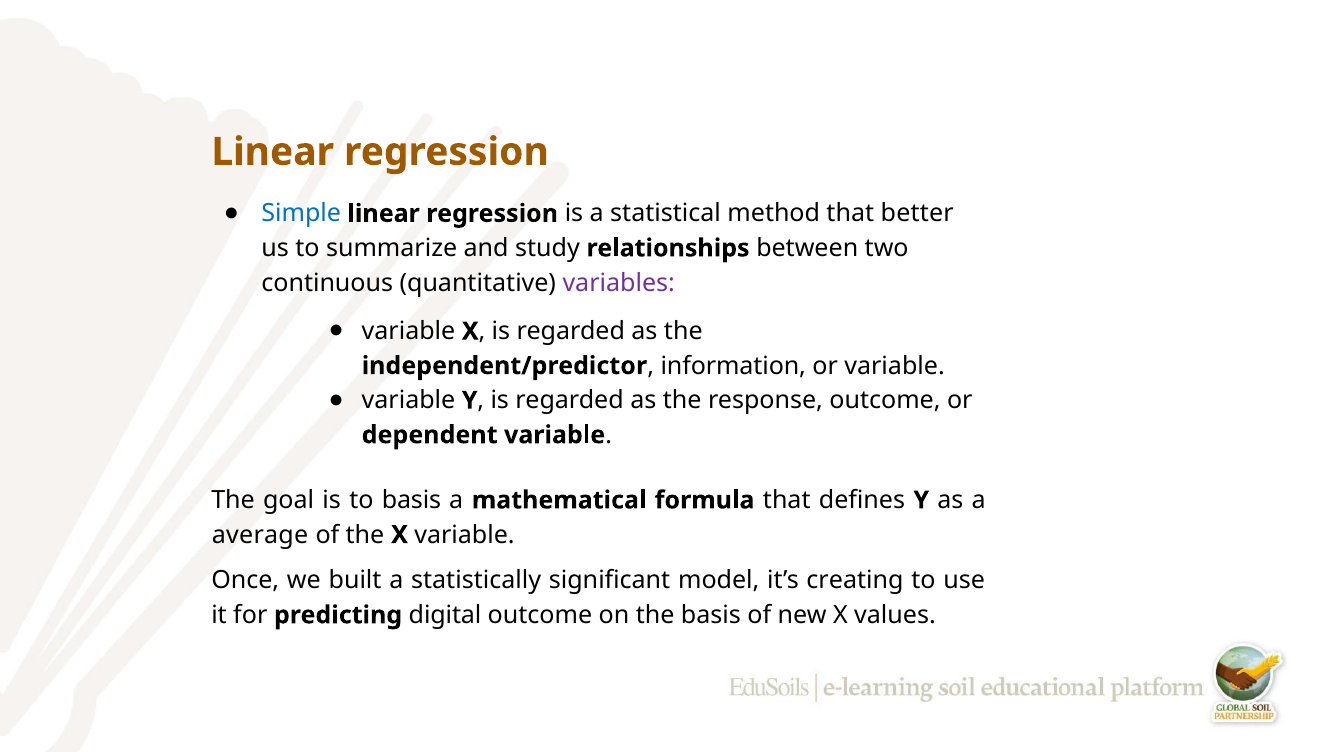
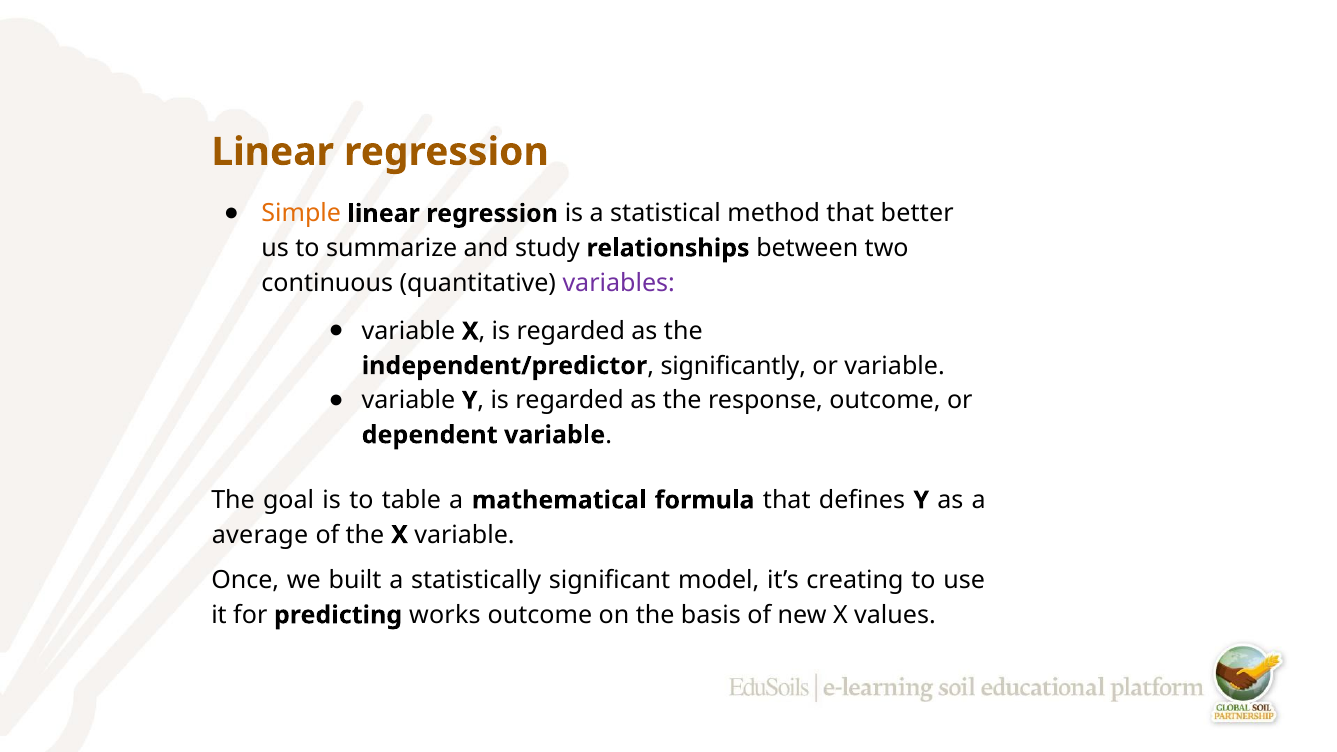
Simple colour: blue -> orange
information: information -> significantly
to basis: basis -> table
digital: digital -> works
